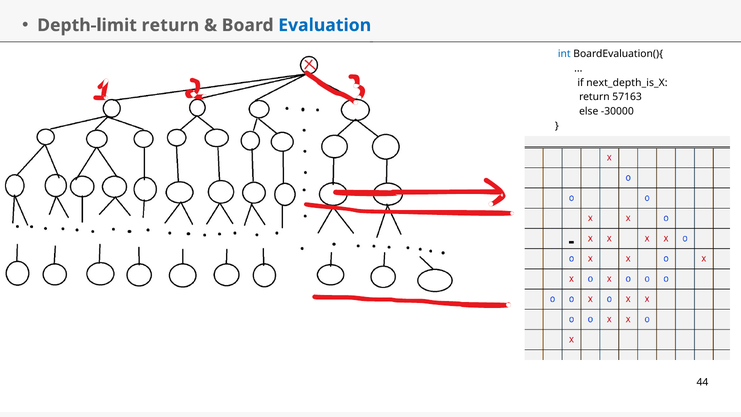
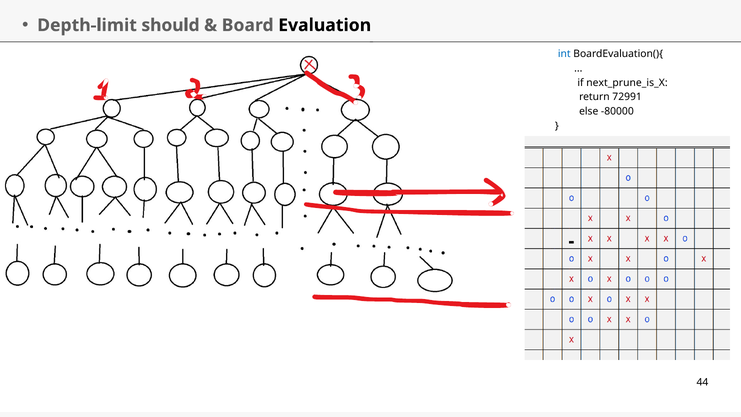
Depth-limit return: return -> should
Evaluation colour: blue -> black
next_depth_is_X: next_depth_is_X -> next_prune_is_X
57163: 57163 -> 72991
-30000: -30000 -> -80000
